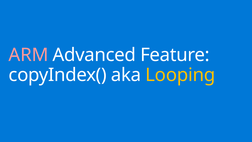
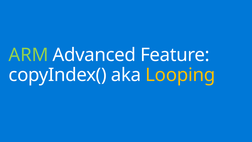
ARM colour: pink -> light green
